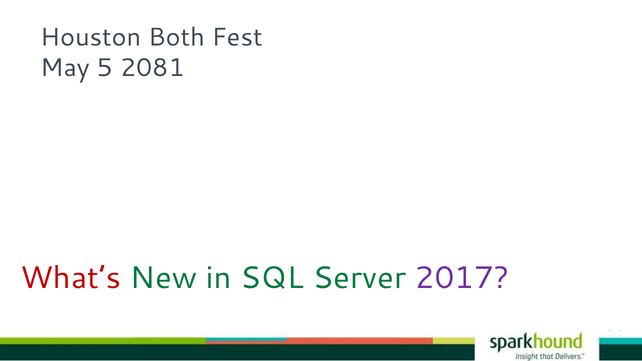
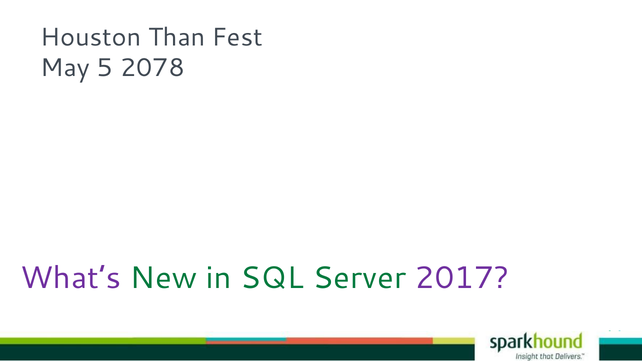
Both: Both -> Than
2081: 2081 -> 2078
What’s colour: red -> purple
